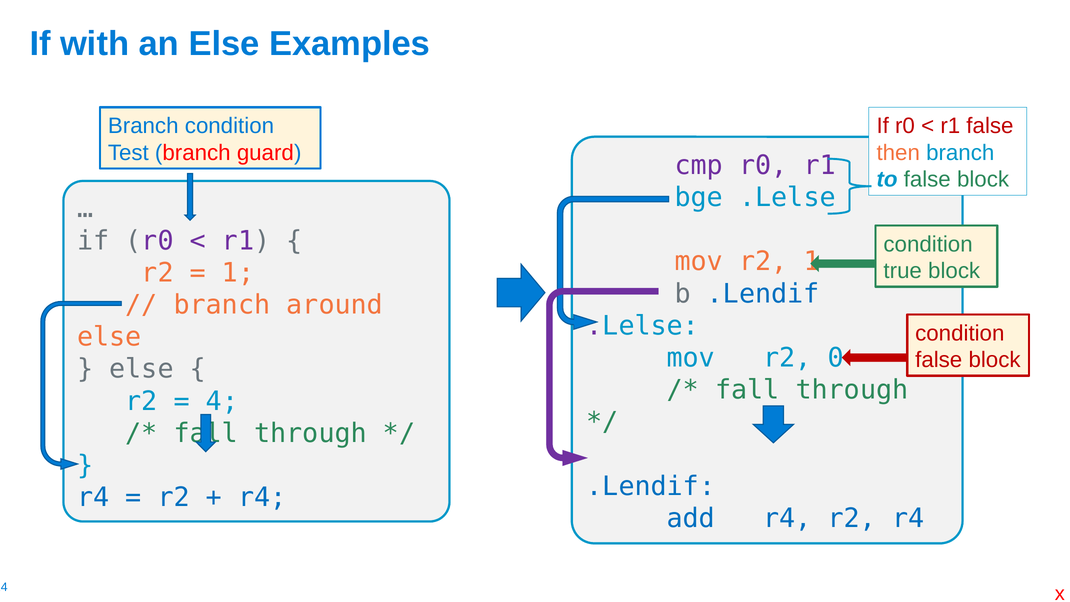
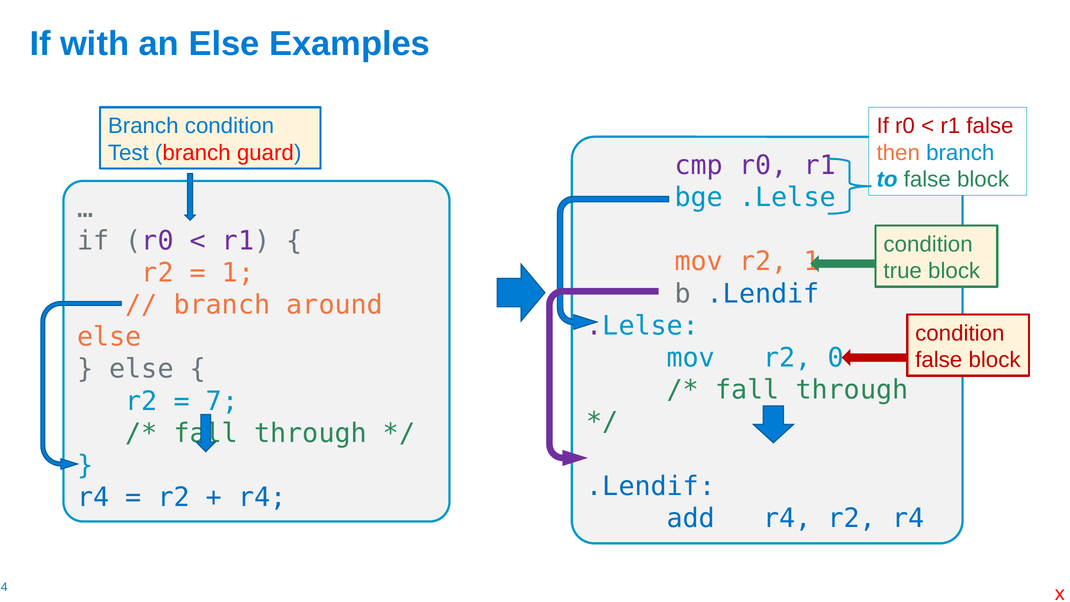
4: 4 -> 7
